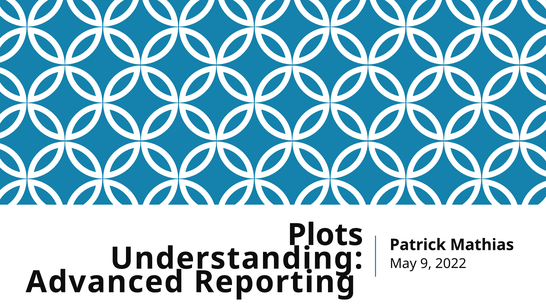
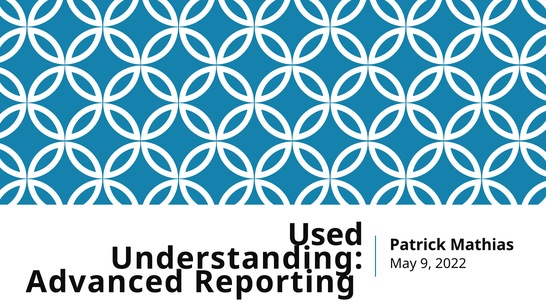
Plots: Plots -> Used
